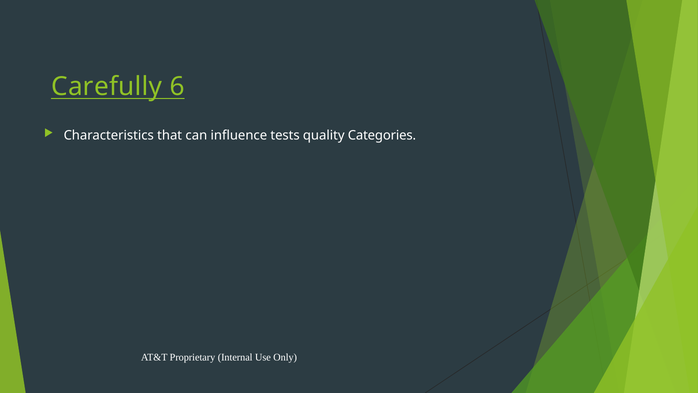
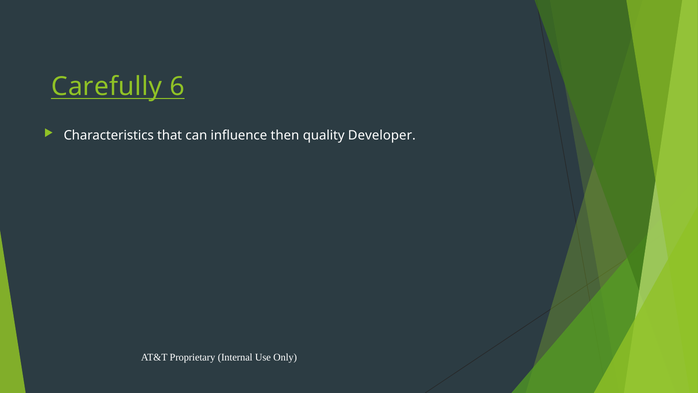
tests: tests -> then
Categories: Categories -> Developer
